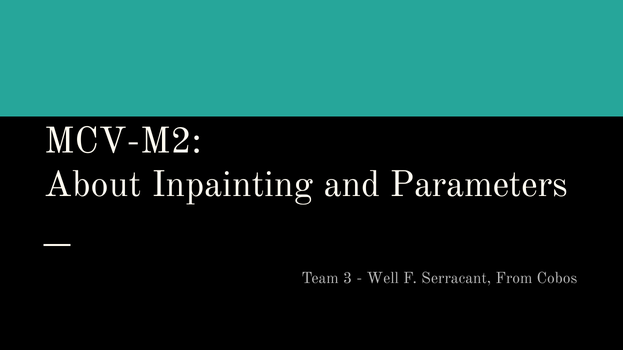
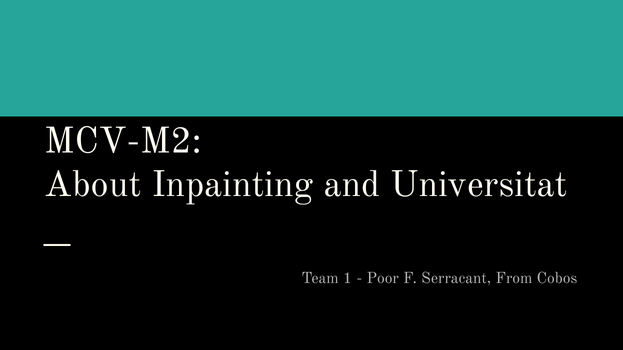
Parameters: Parameters -> Universitat
3: 3 -> 1
Well: Well -> Poor
